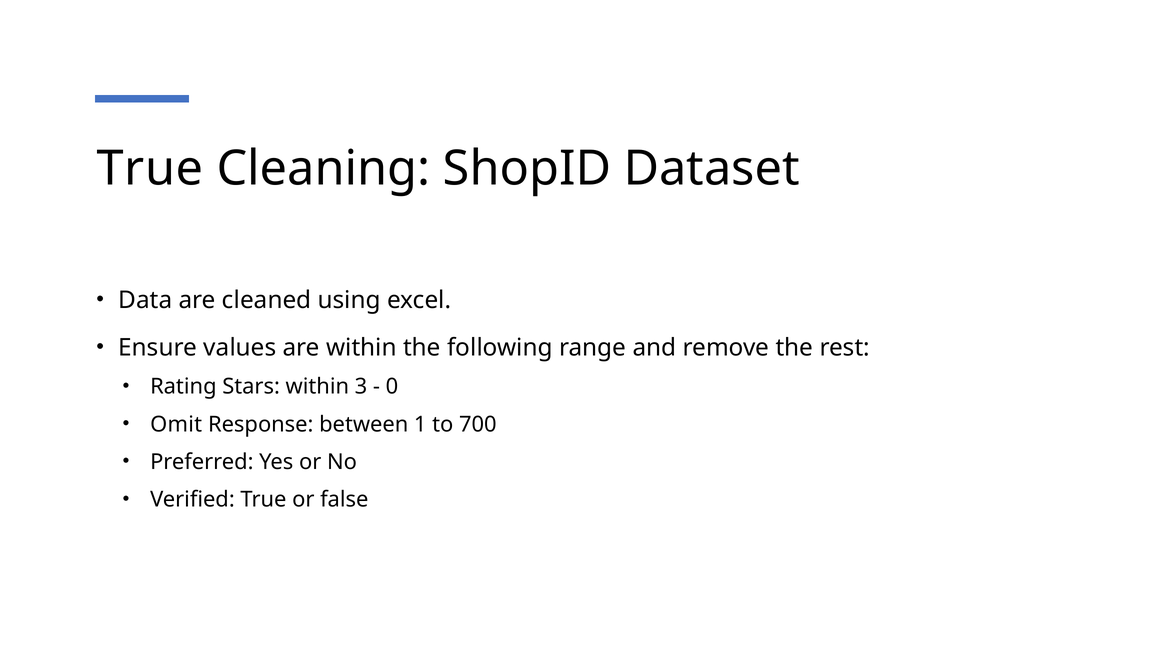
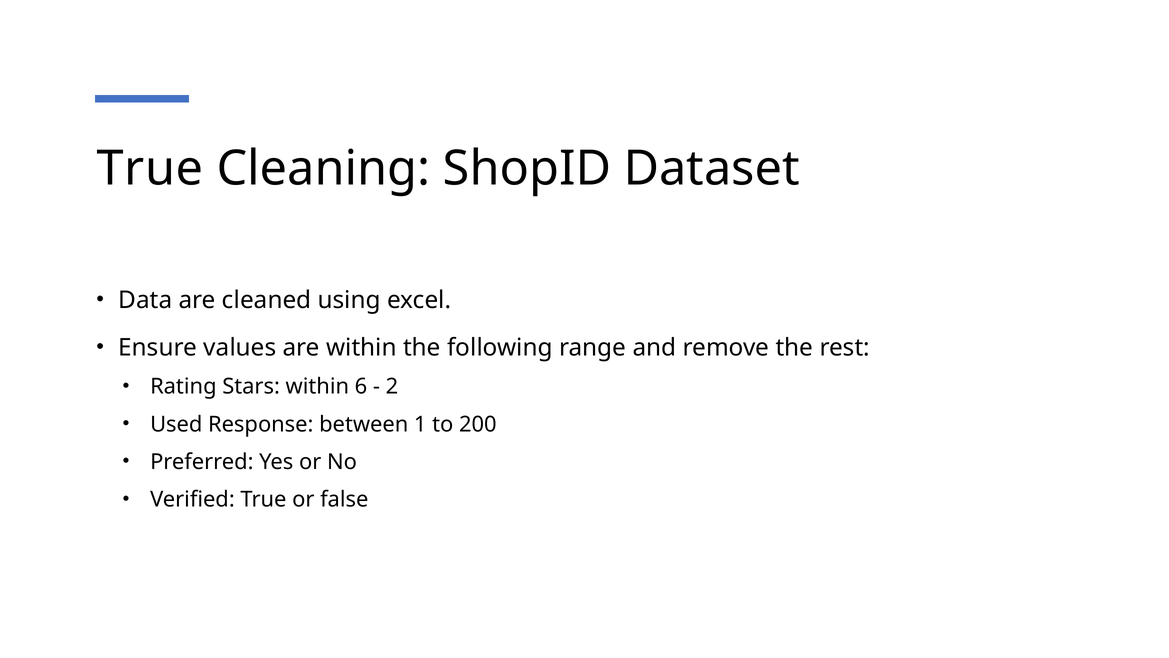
3: 3 -> 6
0: 0 -> 2
Omit: Omit -> Used
700: 700 -> 200
